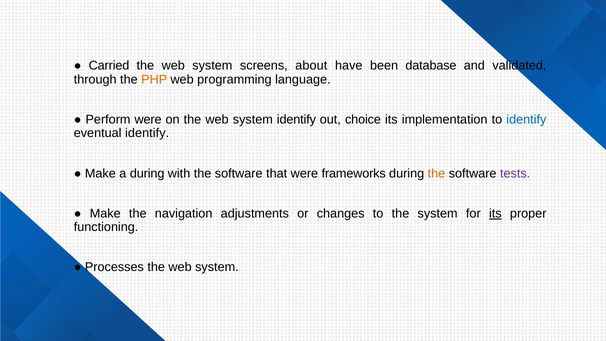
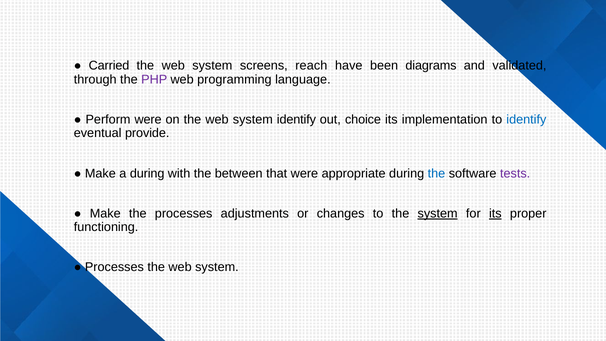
about: about -> reach
database: database -> diagrams
PHP colour: orange -> purple
eventual identify: identify -> provide
with the software: software -> between
frameworks: frameworks -> appropriate
the at (436, 173) colour: orange -> blue
the navigation: navigation -> processes
system at (438, 213) underline: none -> present
